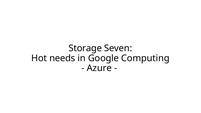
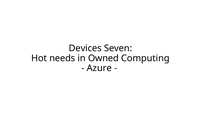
Storage: Storage -> Devices
Google: Google -> Owned
